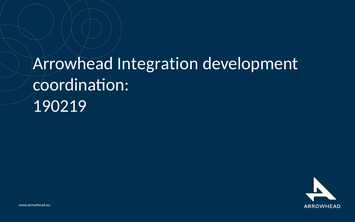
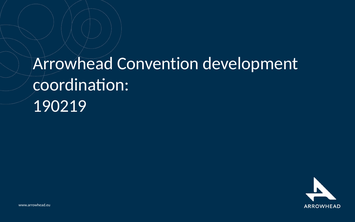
Integration: Integration -> Convention
